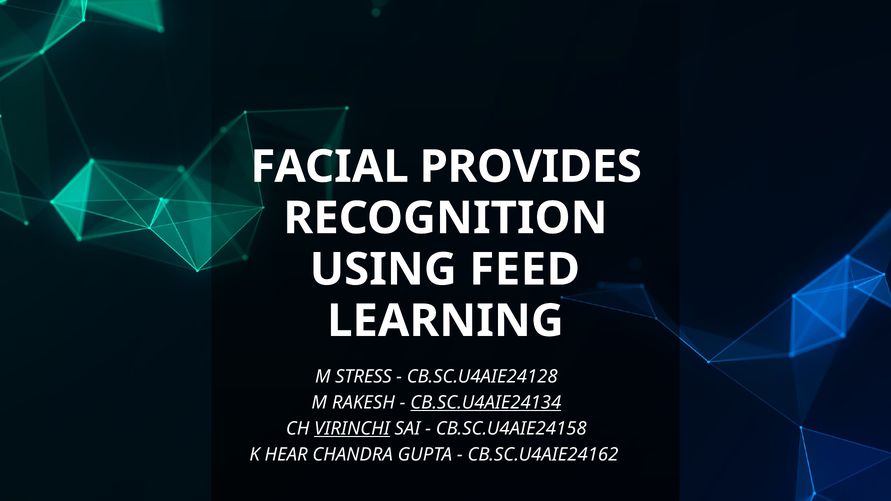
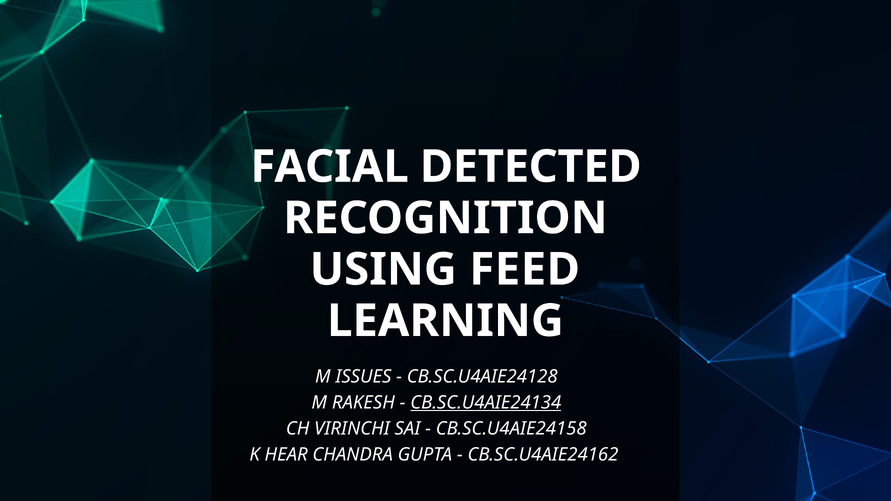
PROVIDES: PROVIDES -> DETECTED
STRESS: STRESS -> ISSUES
VIRINCHI underline: present -> none
